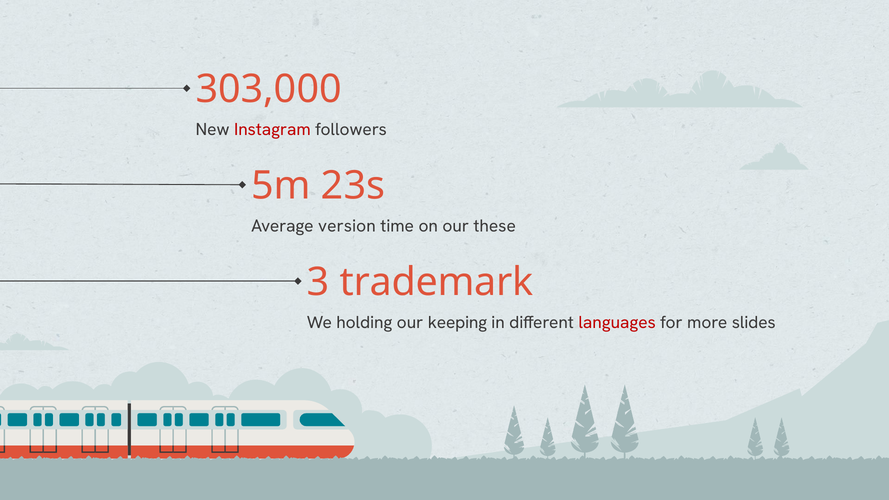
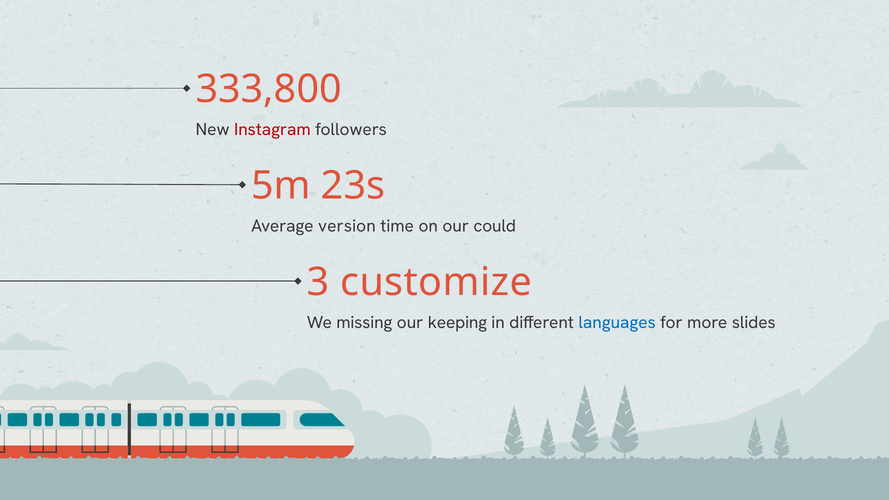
303,000: 303,000 -> 333,800
these: these -> could
trademark: trademark -> customize
holding: holding -> missing
languages colour: red -> blue
